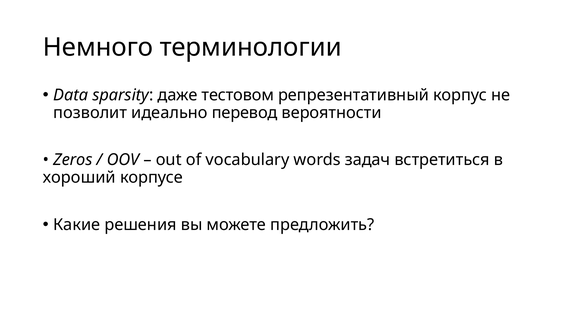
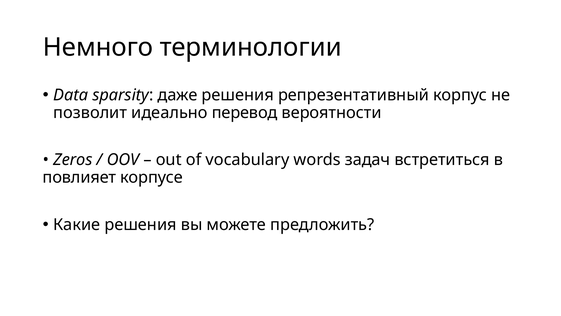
даже тестовом: тестовом -> решения
хороший: хороший -> повлияет
